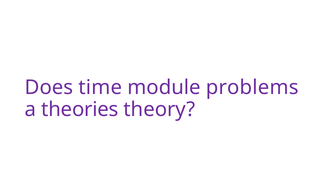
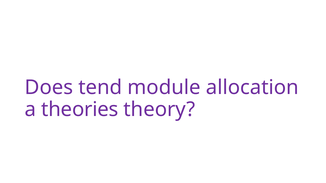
time: time -> tend
problems: problems -> allocation
